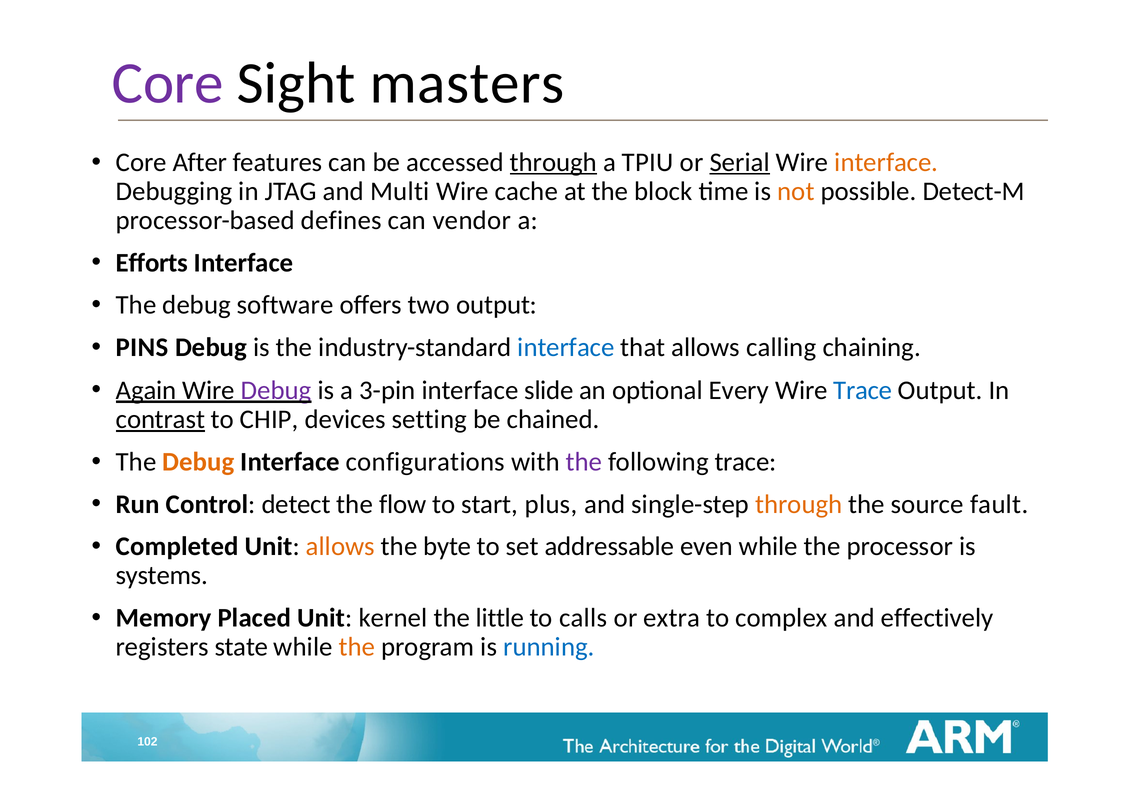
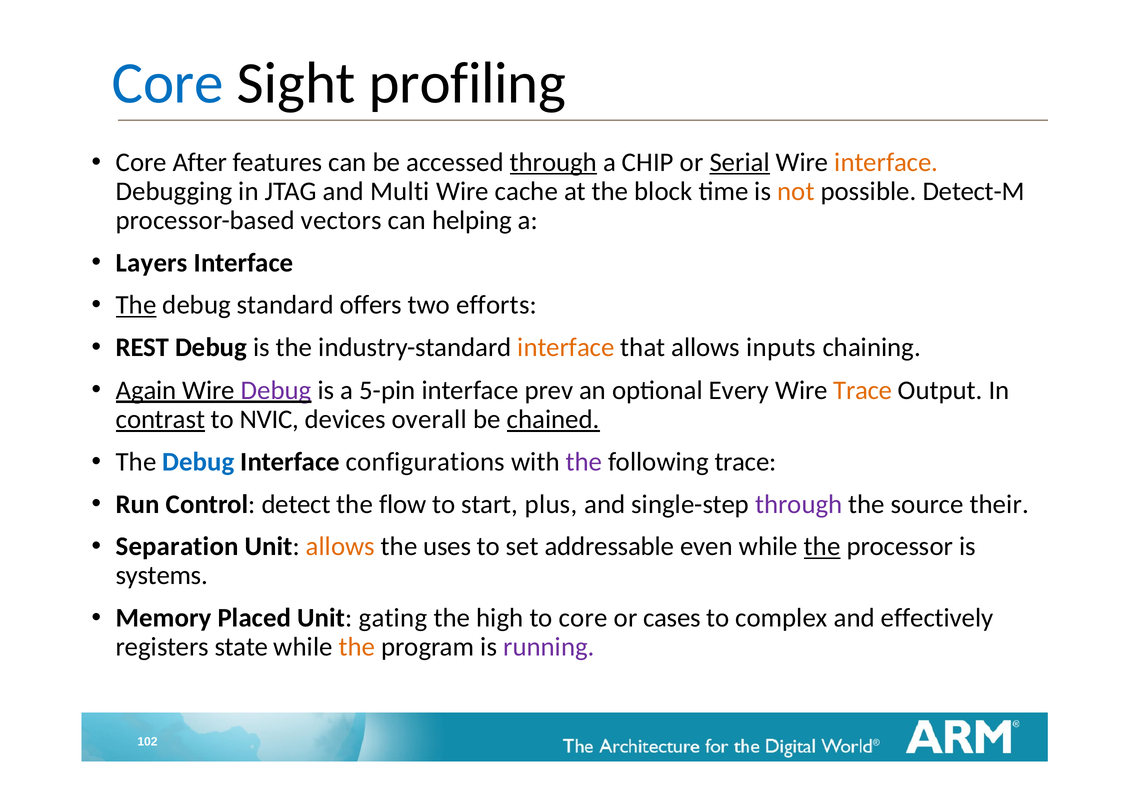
Core at (168, 83) colour: purple -> blue
masters: masters -> profiling
TPIU: TPIU -> CHIP
defines: defines -> vectors
vendor: vendor -> helping
Efforts: Efforts -> Layers
The at (136, 305) underline: none -> present
software: software -> standard
two output: output -> efforts
PINS: PINS -> REST
interface at (566, 348) colour: blue -> orange
calling: calling -> inputs
3-pin: 3-pin -> 5-pin
slide: slide -> prev
Trace at (863, 391) colour: blue -> orange
CHIP: CHIP -> NVIC
setting: setting -> overall
chained underline: none -> present
Debug at (198, 462) colour: orange -> blue
through at (799, 505) colour: orange -> purple
fault: fault -> their
Completed: Completed -> Separation
byte: byte -> uses
the at (822, 547) underline: none -> present
kernel: kernel -> gating
little: little -> high
to calls: calls -> core
extra: extra -> cases
running colour: blue -> purple
